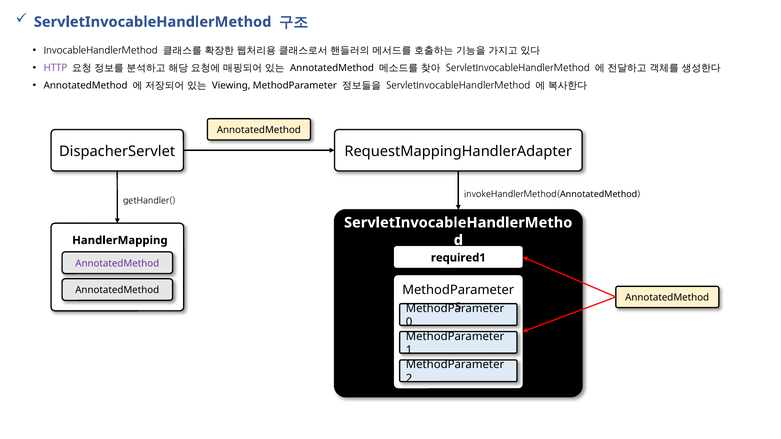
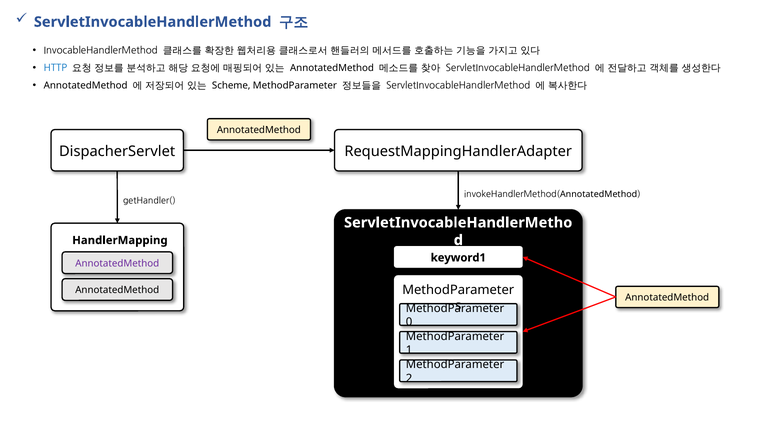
HTTP colour: purple -> blue
Viewing: Viewing -> Scheme
required1: required1 -> keyword1
